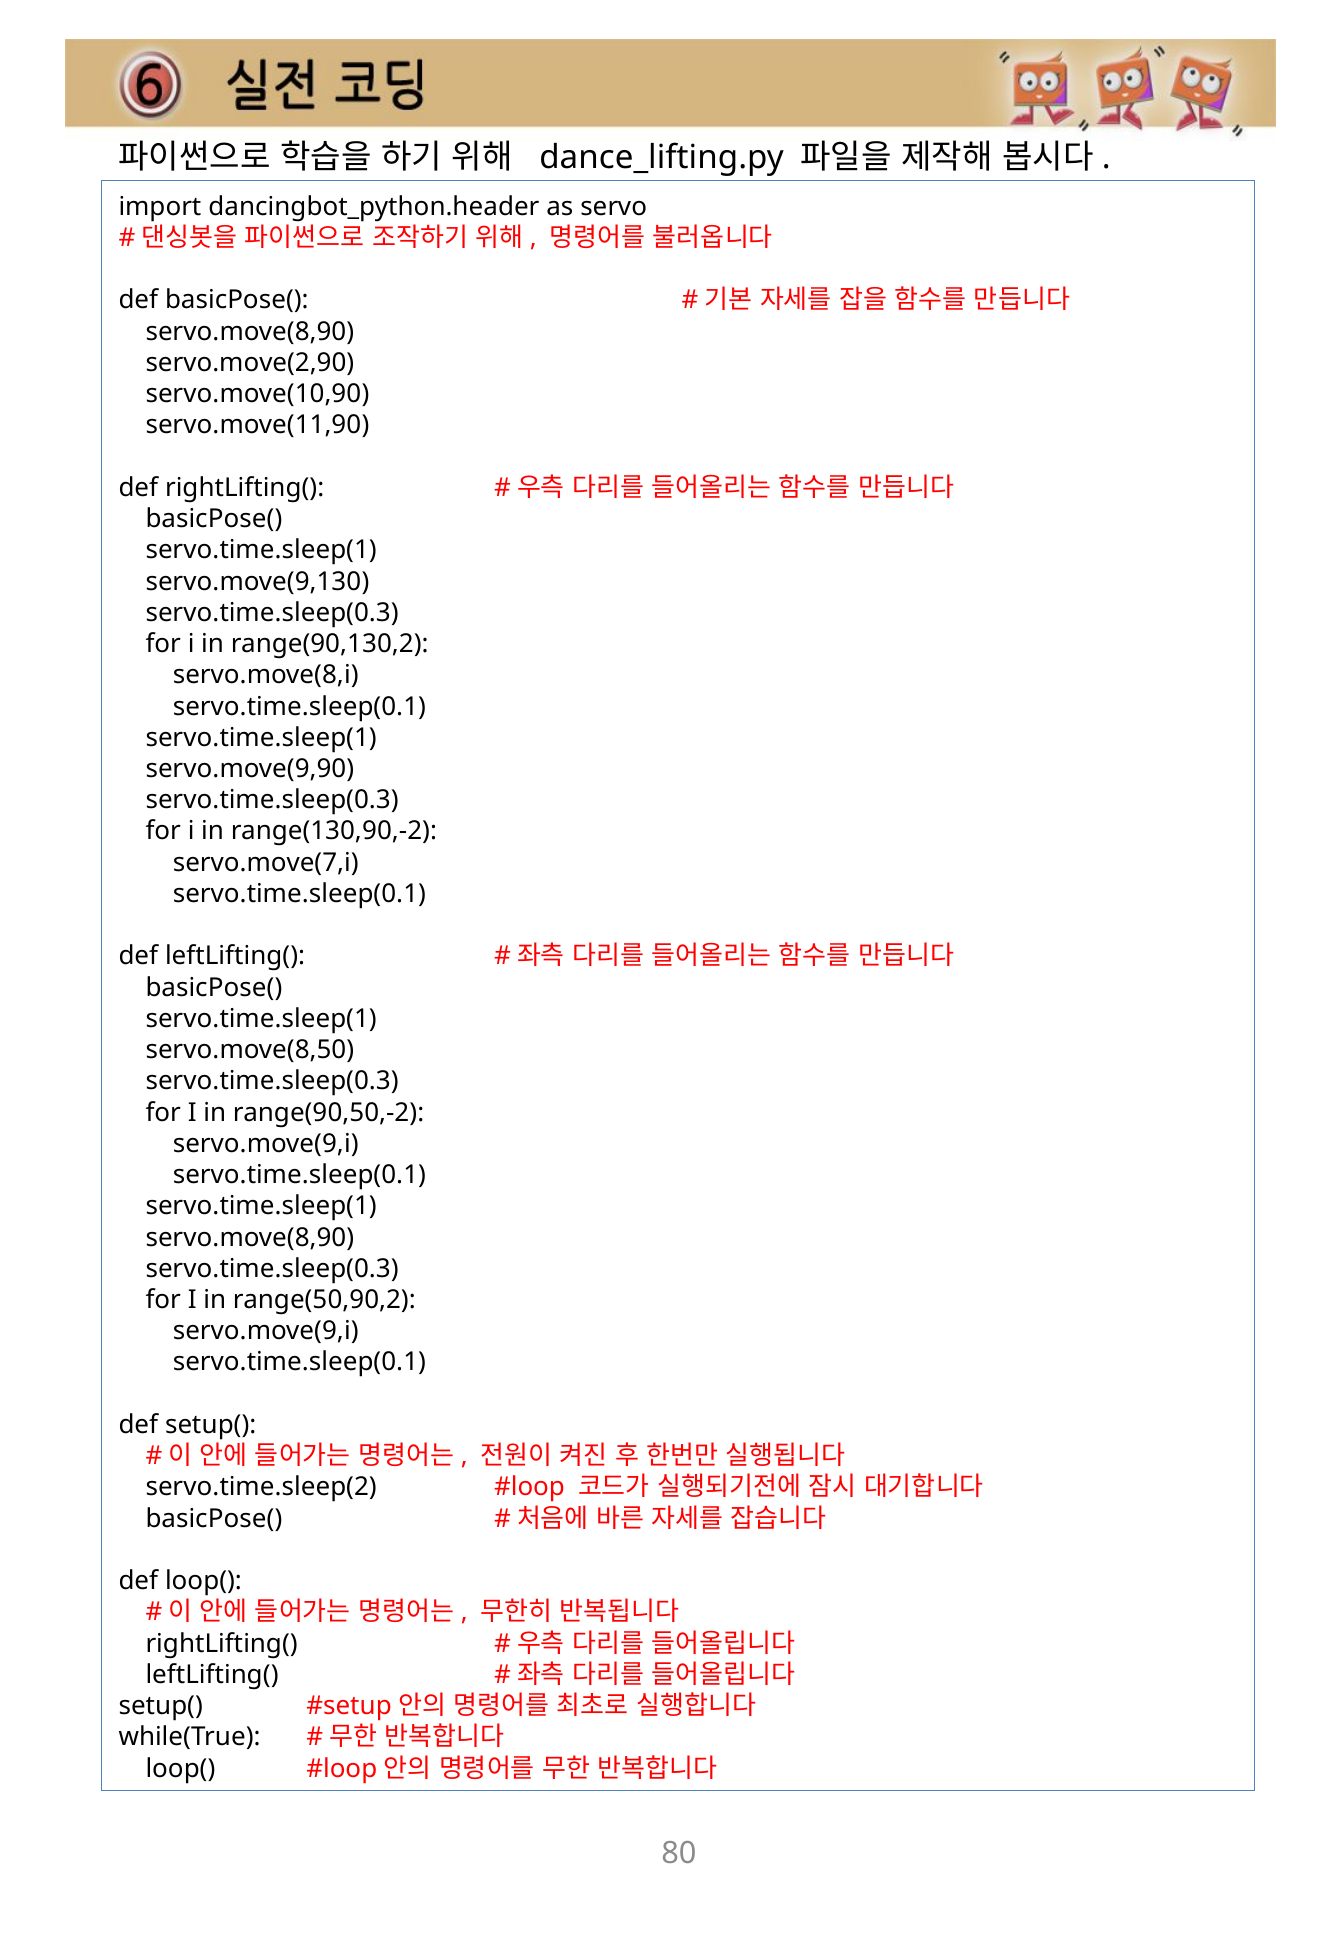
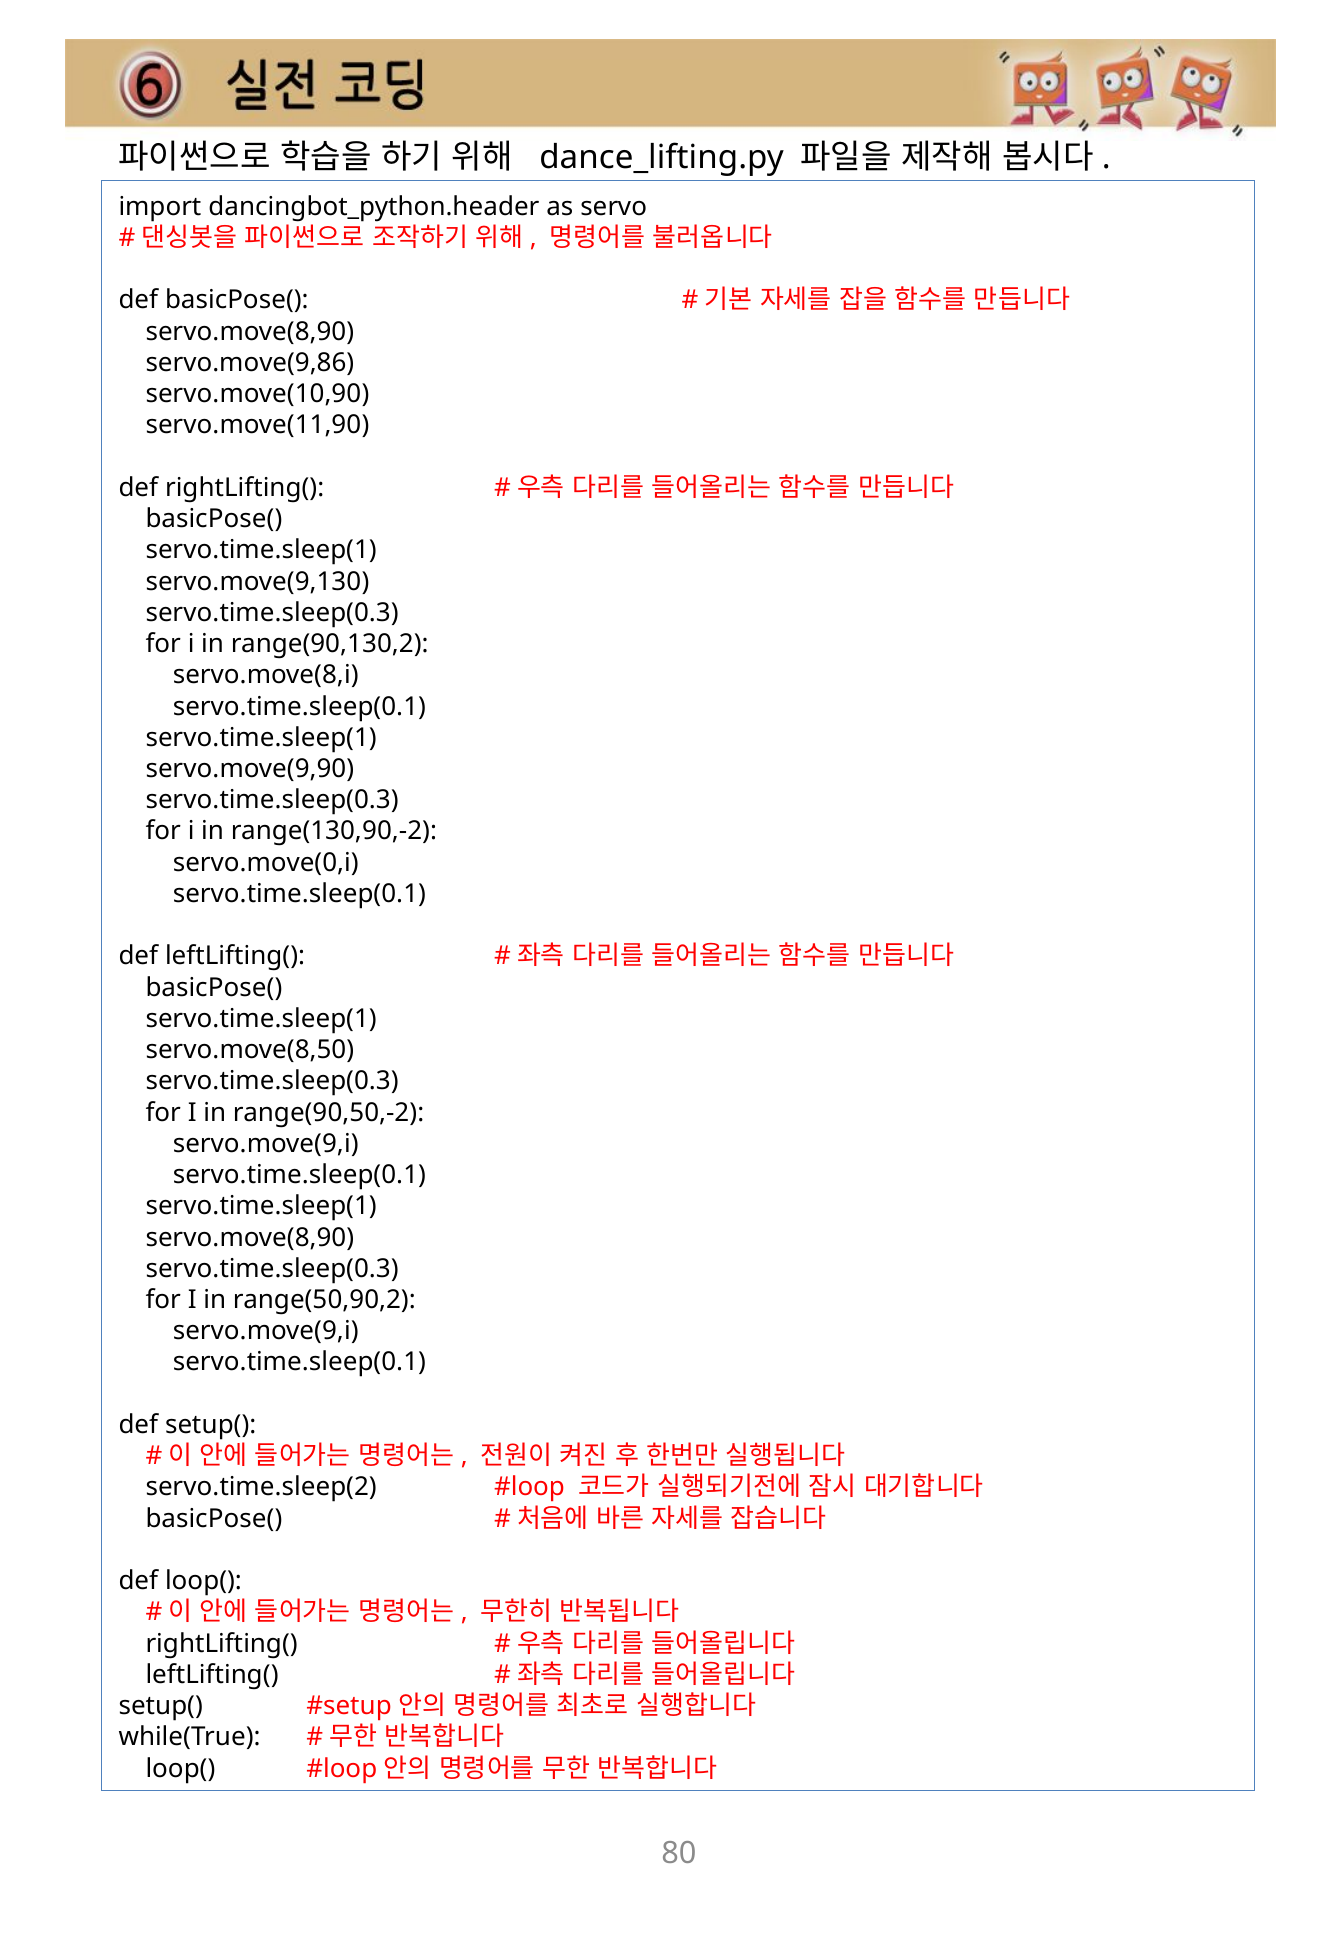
servo.move(2,90: servo.move(2,90 -> servo.move(9,86
servo.move(7,i: servo.move(7,i -> servo.move(0,i
